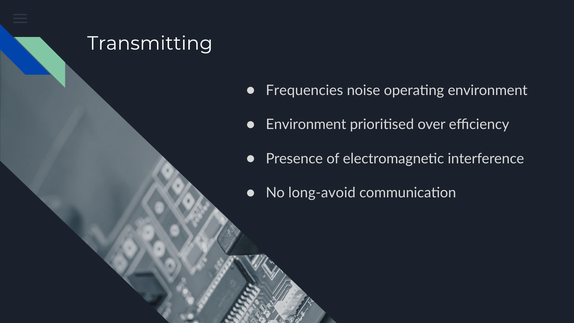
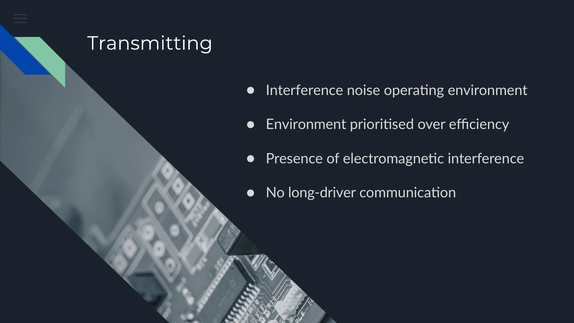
Frequencies at (304, 90): Frequencies -> Interference
long-avoid: long-avoid -> long-driver
